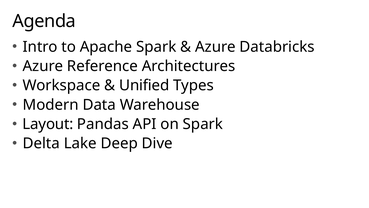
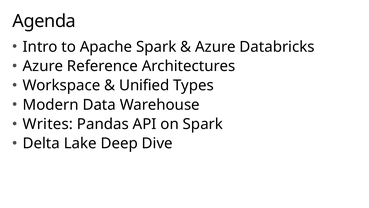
Layout: Layout -> Writes
